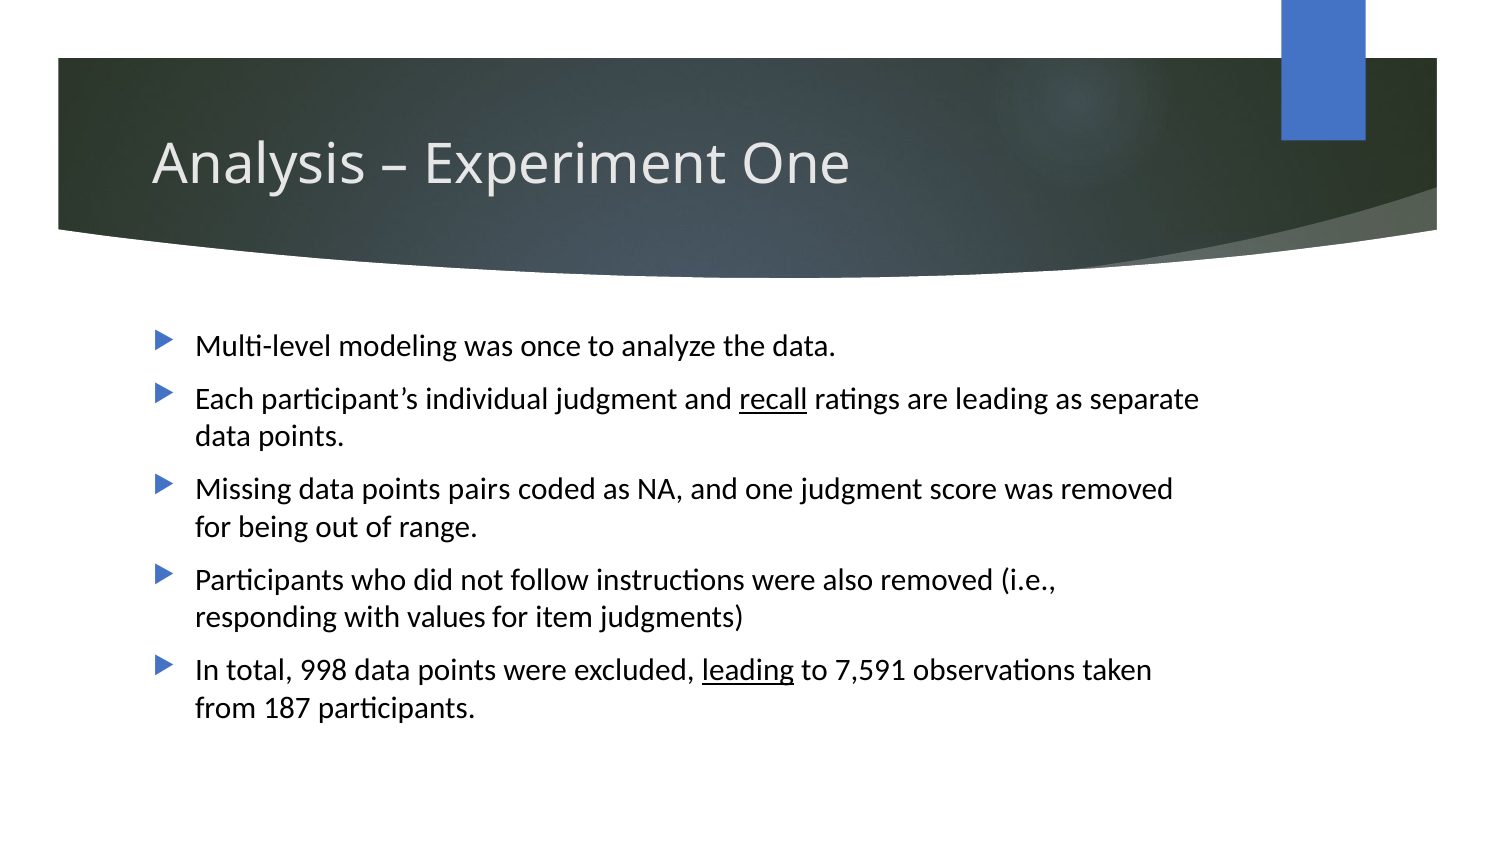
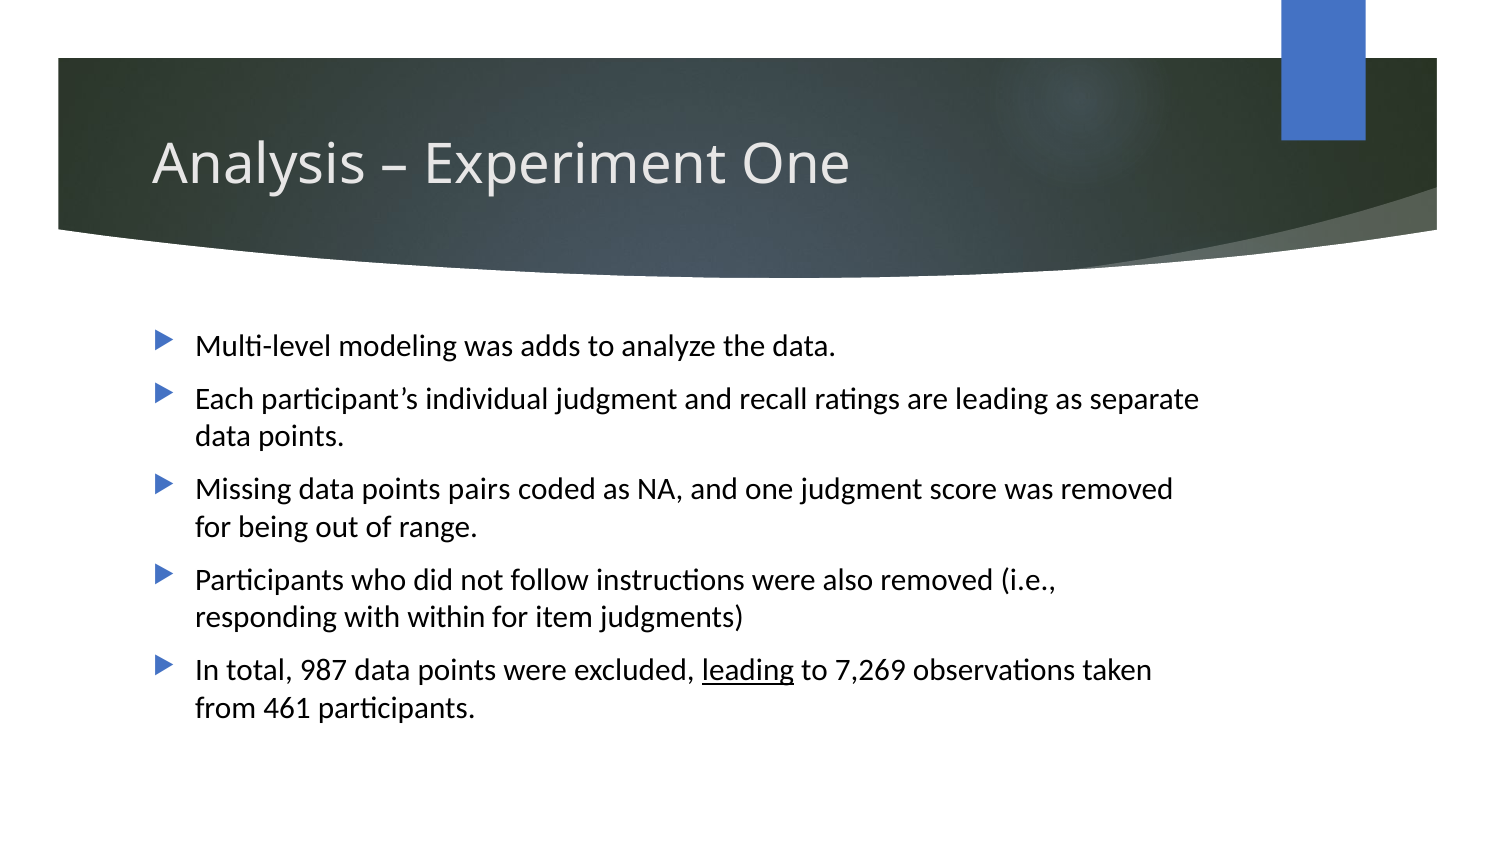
once: once -> adds
recall underline: present -> none
values: values -> within
998: 998 -> 987
7,591: 7,591 -> 7,269
187: 187 -> 461
